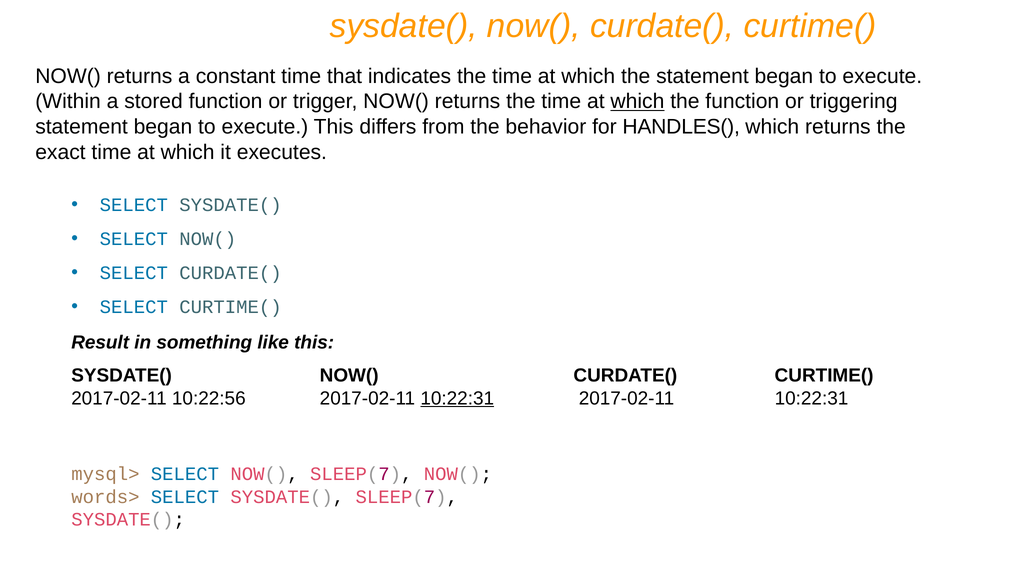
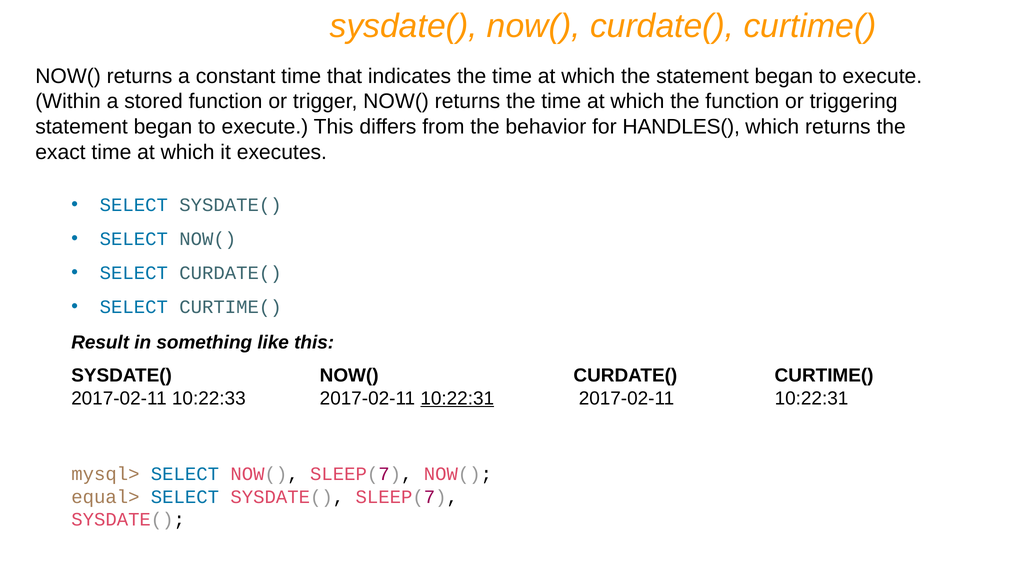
which at (637, 101) underline: present -> none
10:22:56: 10:22:56 -> 10:22:33
words>: words> -> equal>
